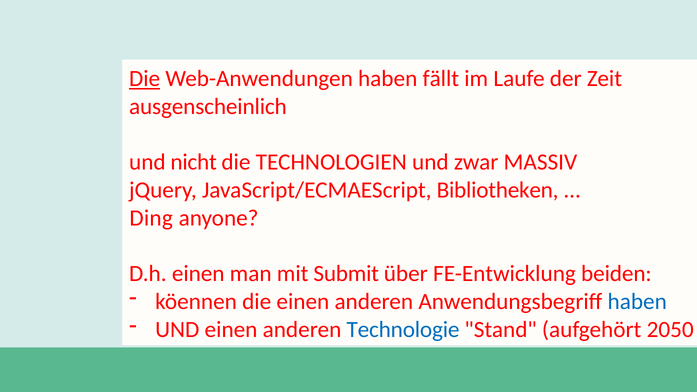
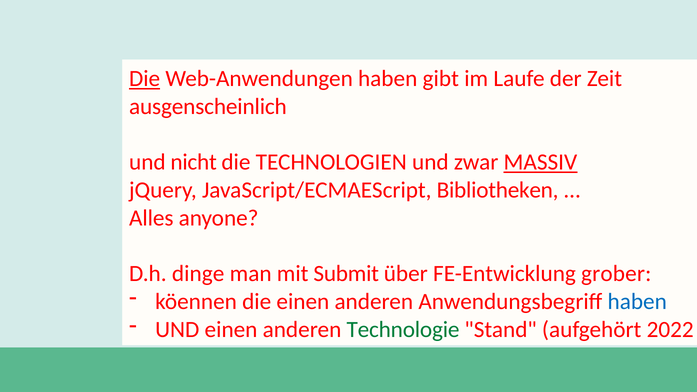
fällt: fällt -> gibt
MASSIV underline: none -> present
Ding: Ding -> Alles
D.h einen: einen -> dinge
beiden: beiden -> grober
Technologie colour: blue -> green
2050: 2050 -> 2022
